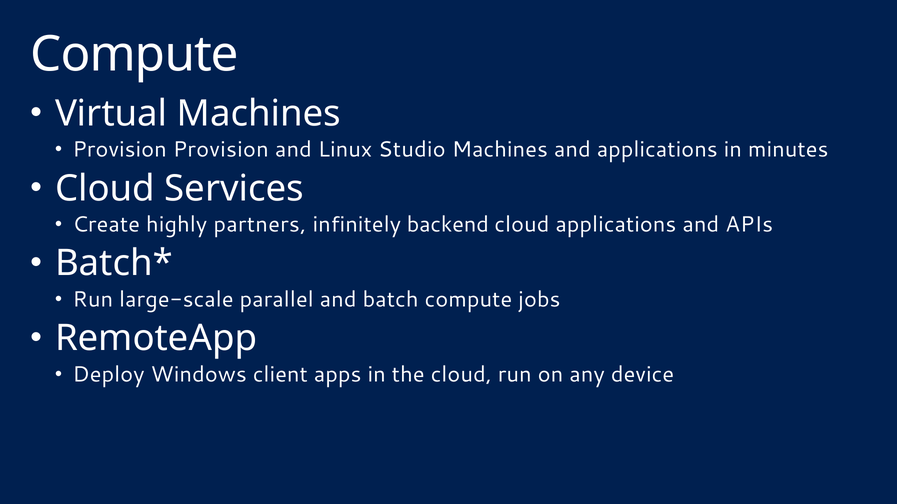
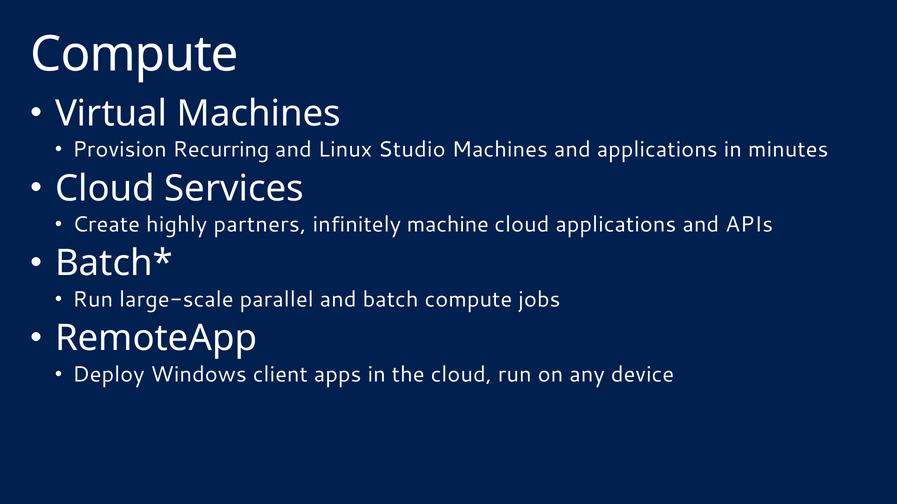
Provision Provision: Provision -> Recurring
backend: backend -> machine
